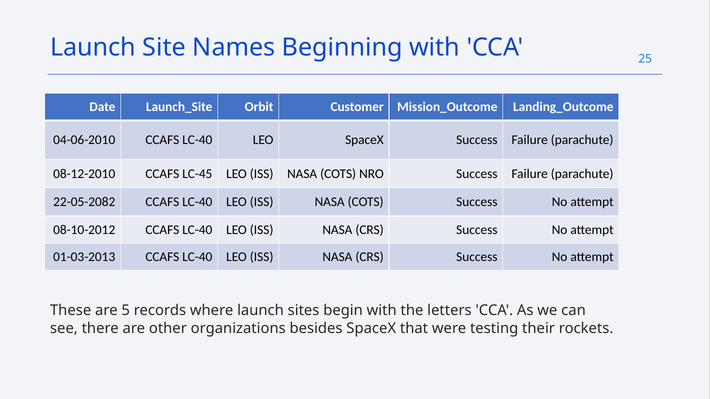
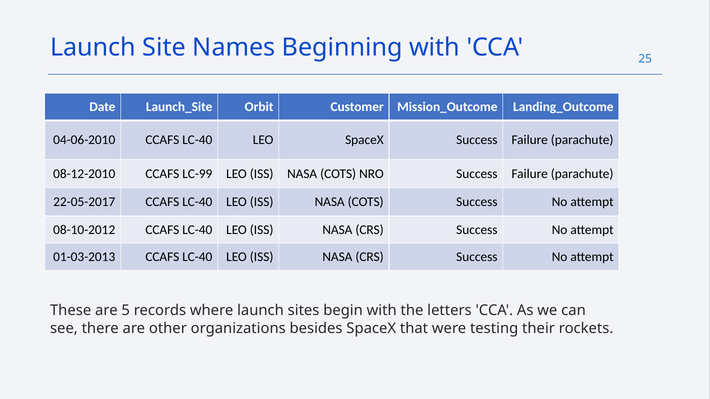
LC-45: LC-45 -> LC-99
22-05-2082: 22-05-2082 -> 22-05-2017
